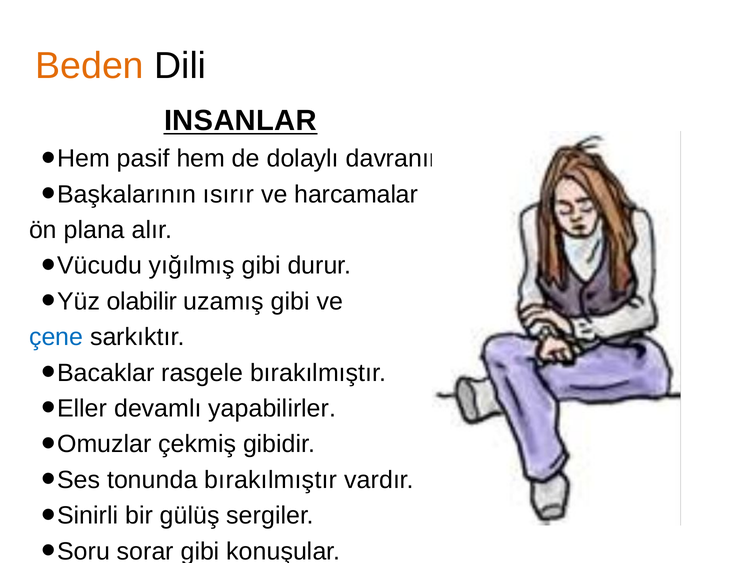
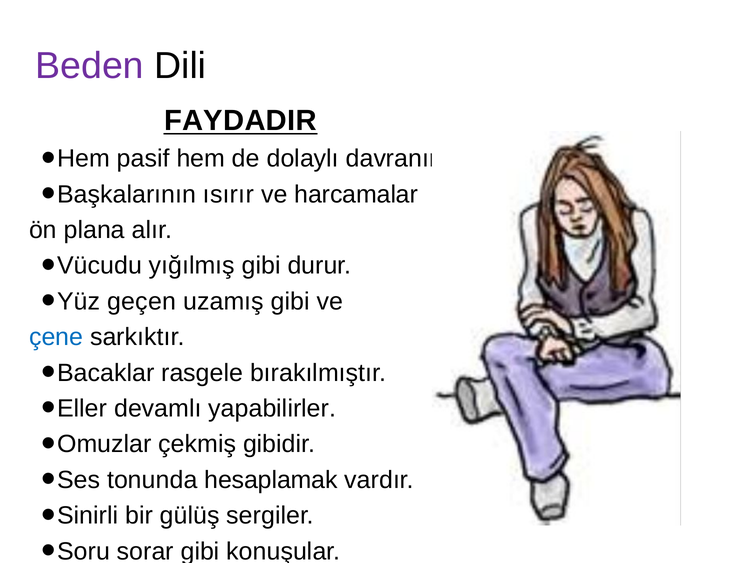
Beden colour: orange -> purple
INSANLAR: INSANLAR -> FAYDADIR
olabilir: olabilir -> geçen
tonunda bırakılmıştır: bırakılmıştır -> hesaplamak
